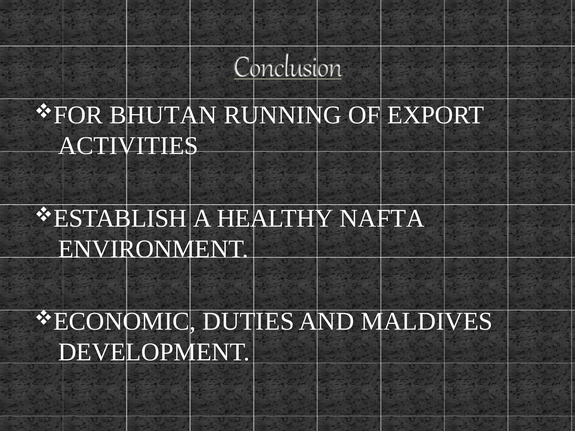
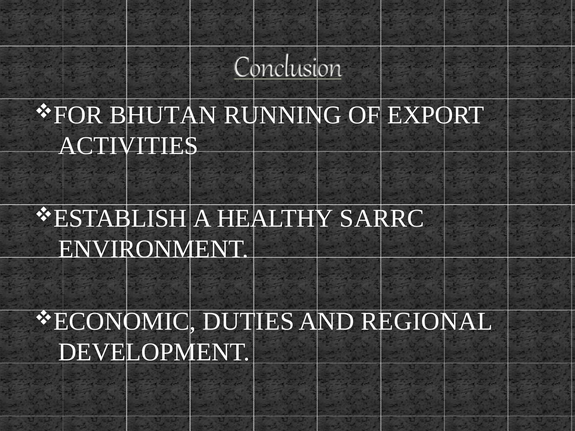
NAFTA: NAFTA -> SARRC
MALDIVES: MALDIVES -> REGIONAL
